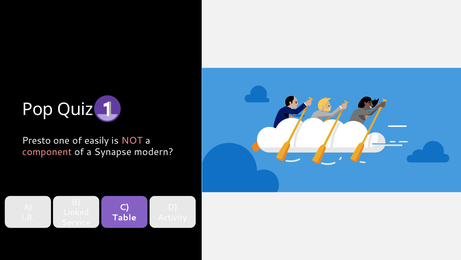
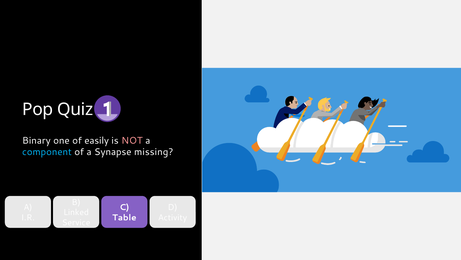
Presto: Presto -> Binary
component colour: pink -> light blue
modern: modern -> missing
